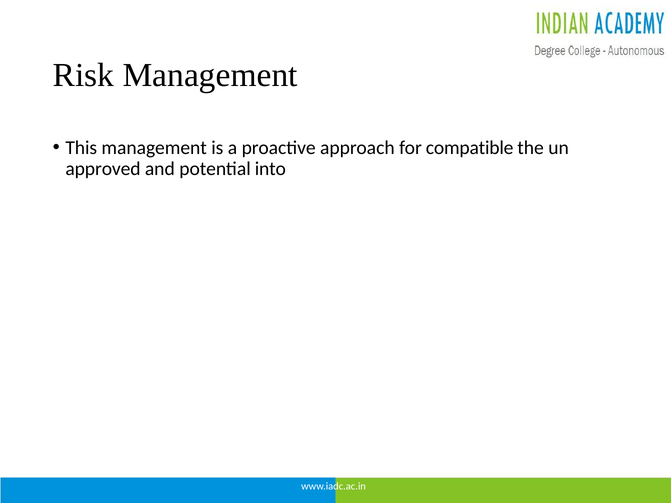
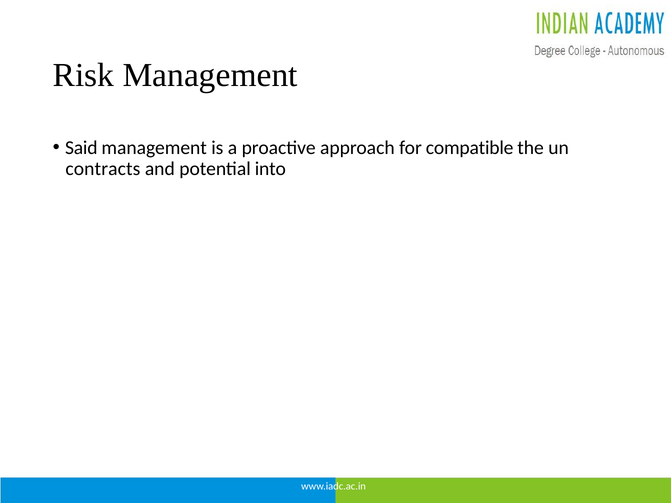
This: This -> Said
approved: approved -> contracts
